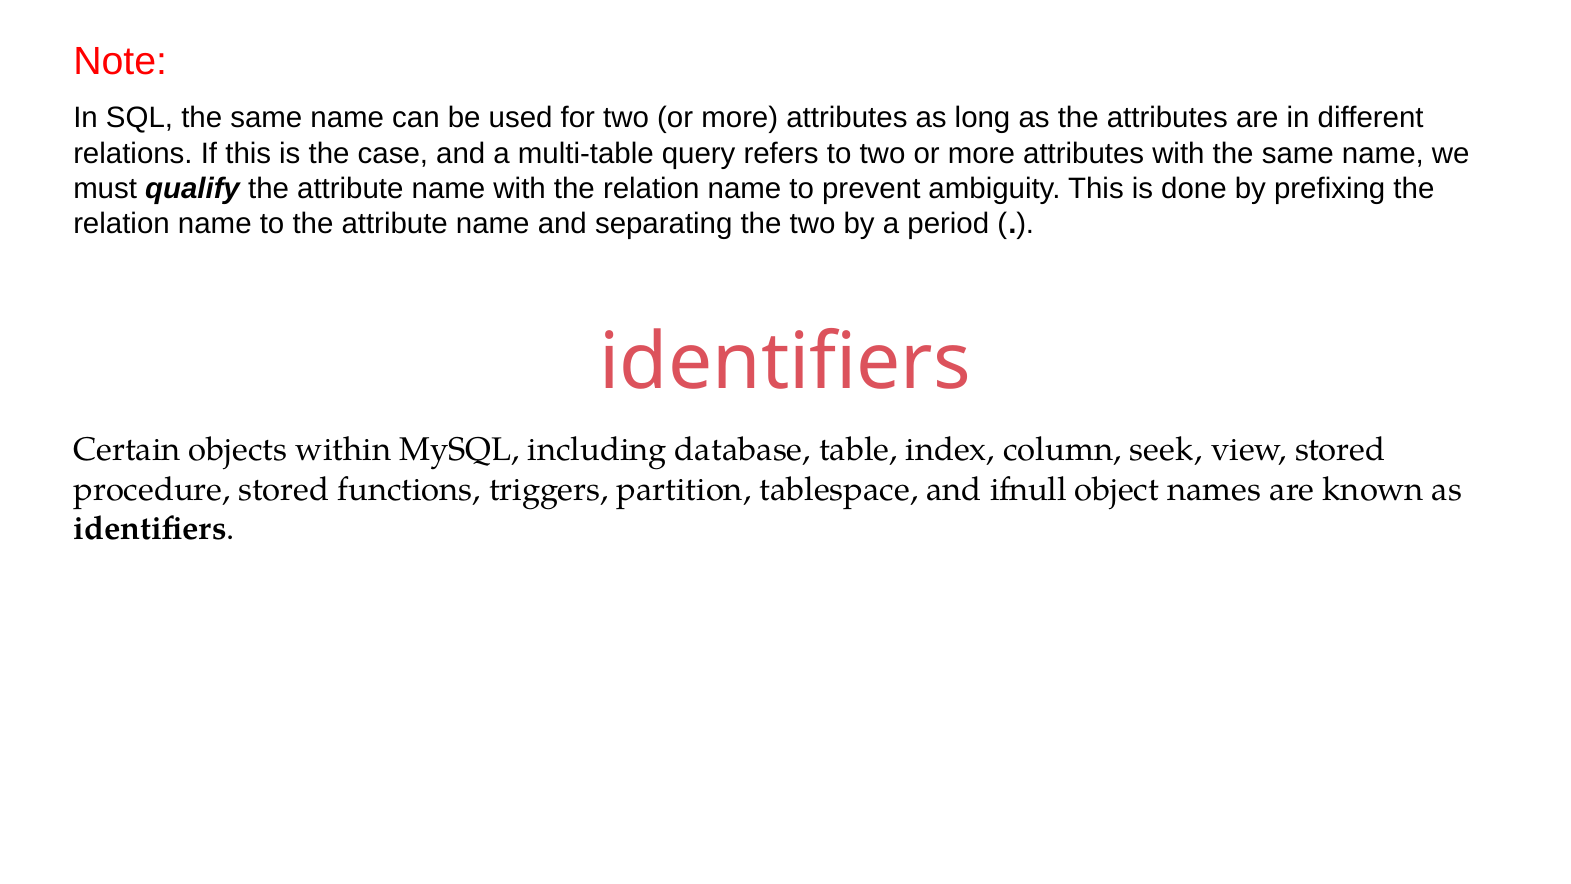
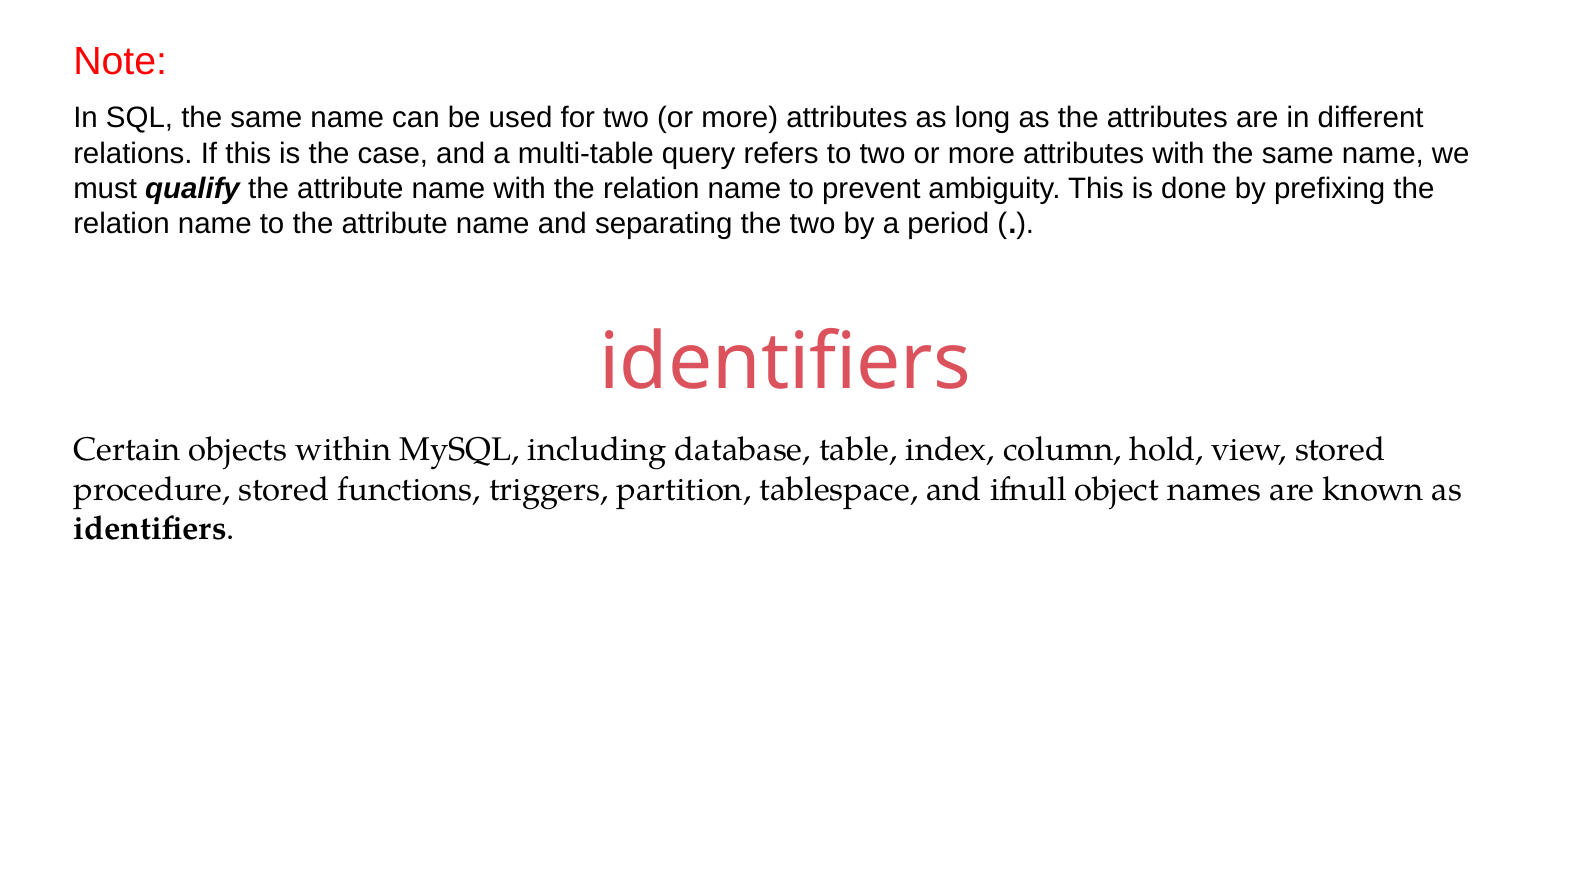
seek: seek -> hold
